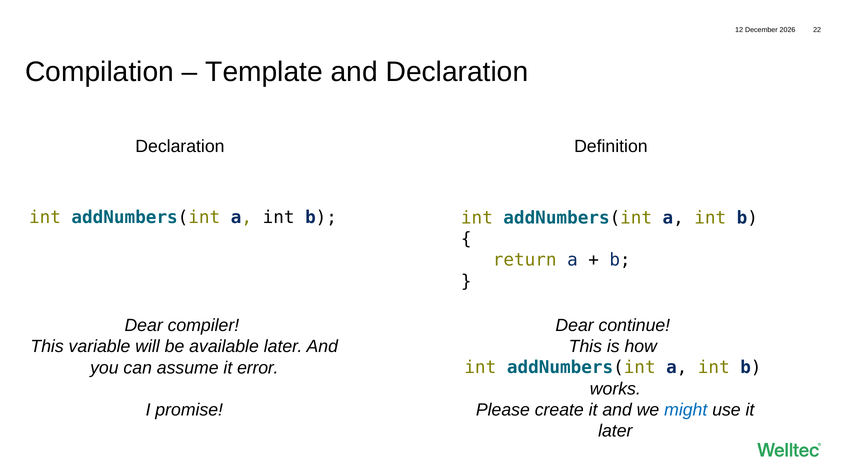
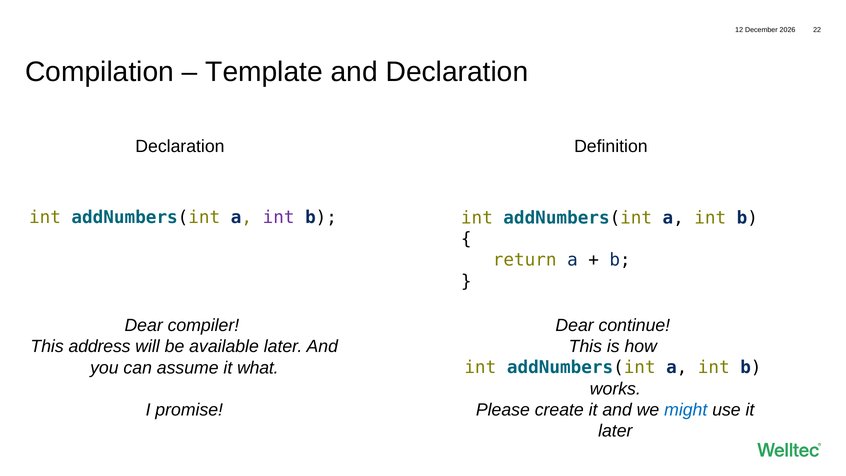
int at (279, 217) colour: black -> purple
variable: variable -> address
error: error -> what
